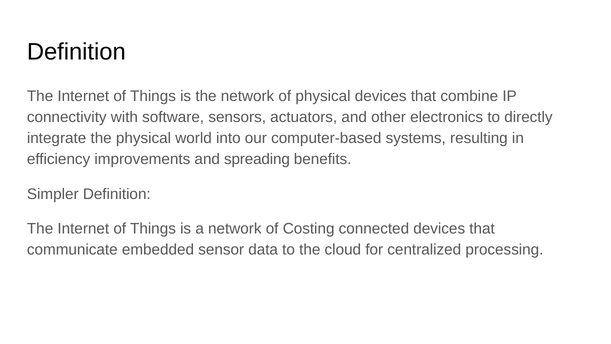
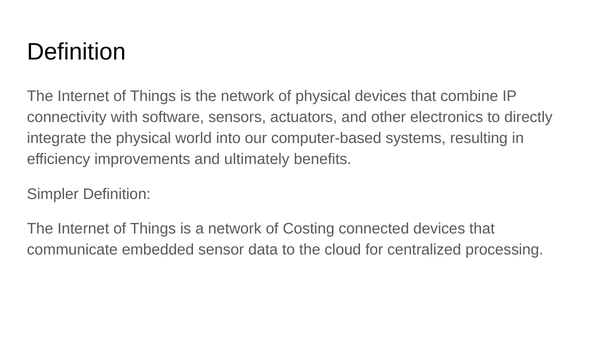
spreading: spreading -> ultimately
